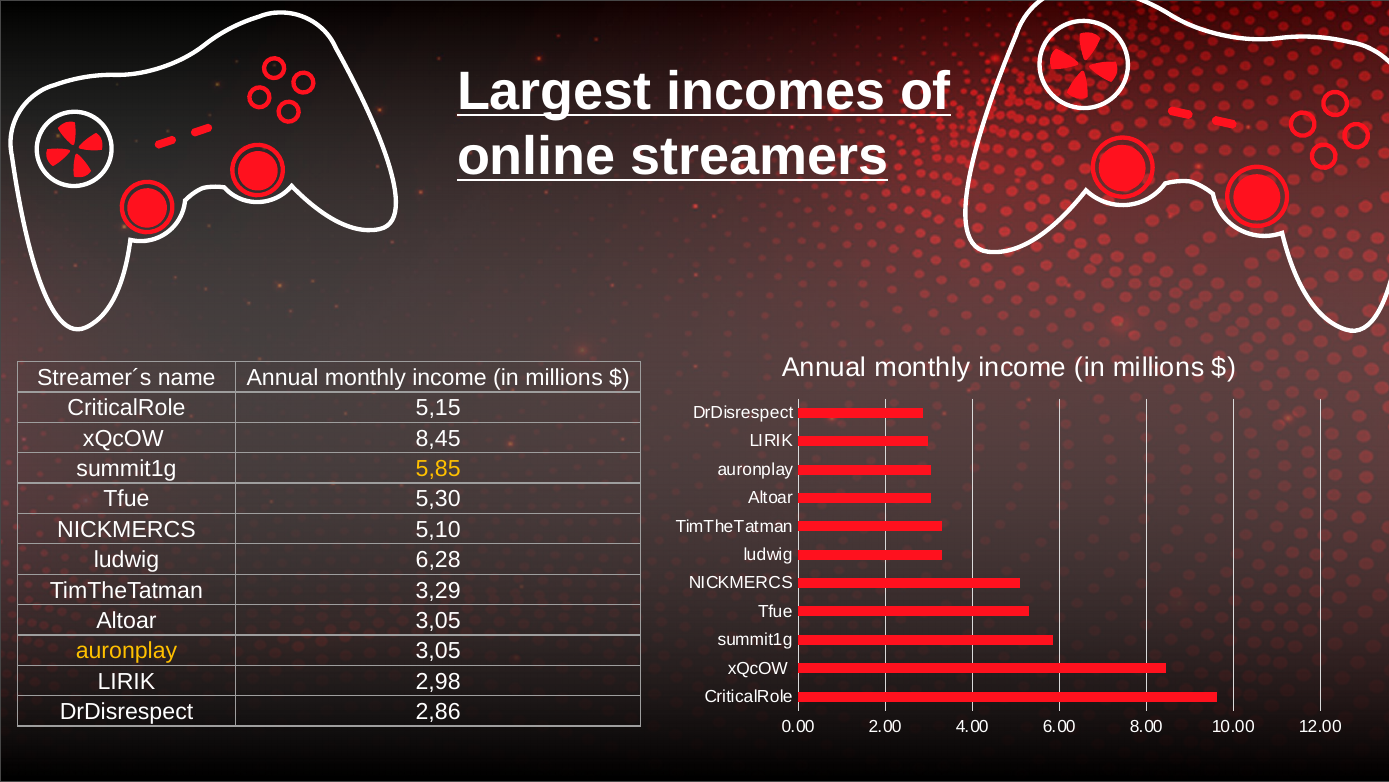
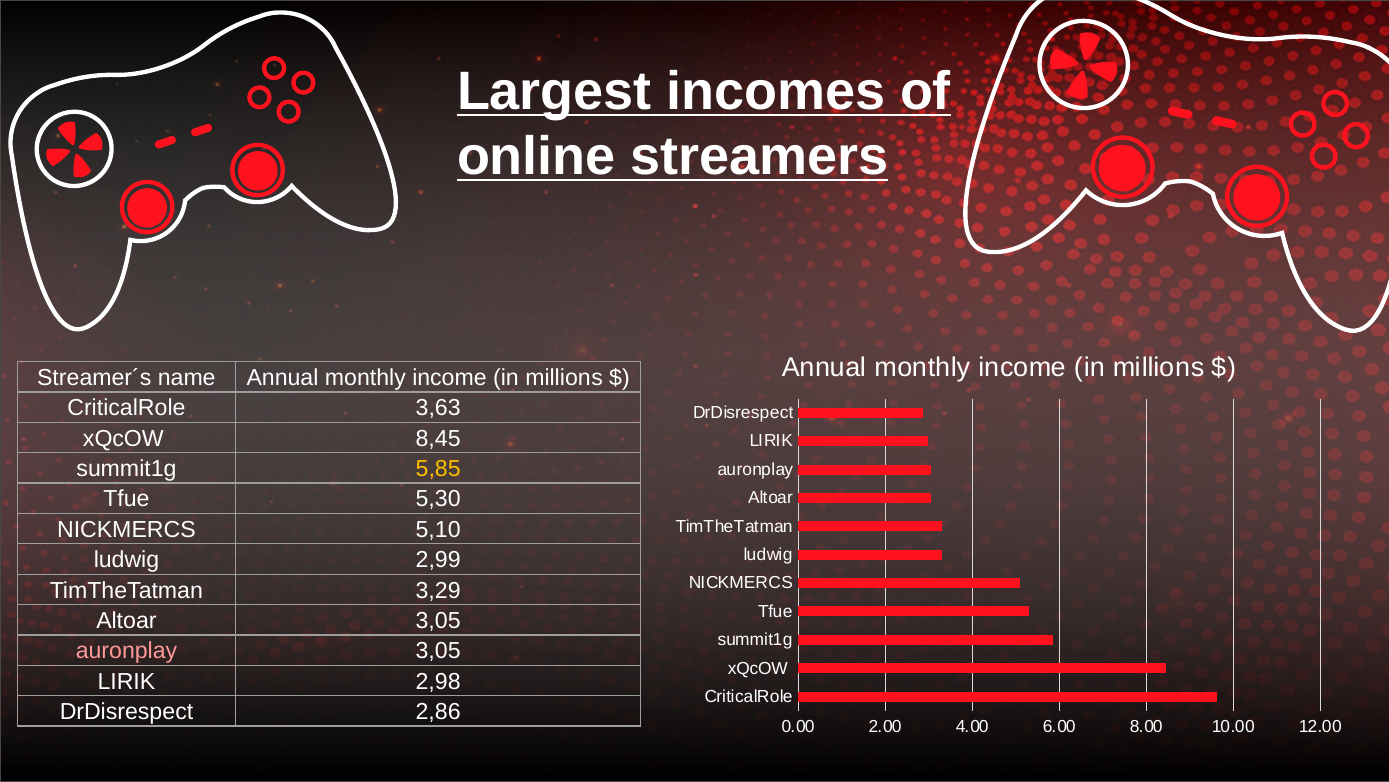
5,15: 5,15 -> 3,63
6,28: 6,28 -> 2,99
auronplay at (127, 651) colour: yellow -> pink
